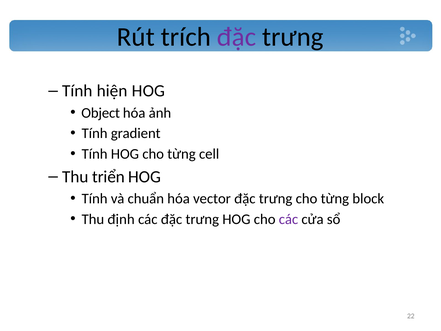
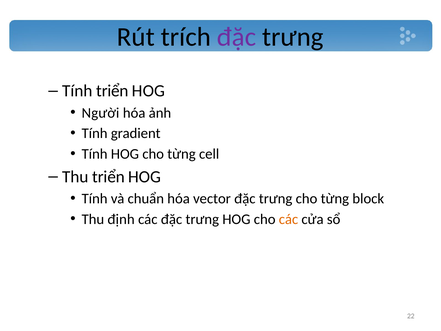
Tính hiện: hiện -> triển
Object: Object -> Người
các at (288, 219) colour: purple -> orange
